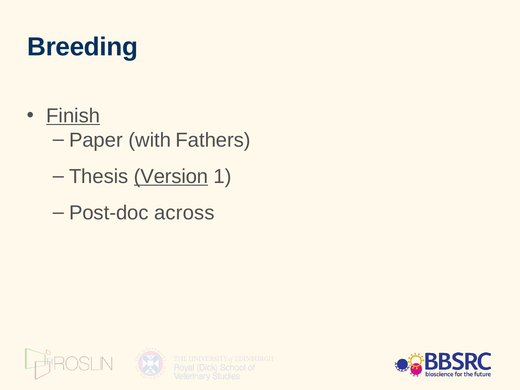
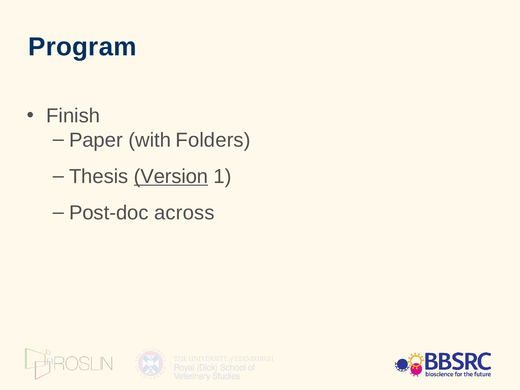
Breeding: Breeding -> Program
Finish underline: present -> none
Fathers: Fathers -> Folders
